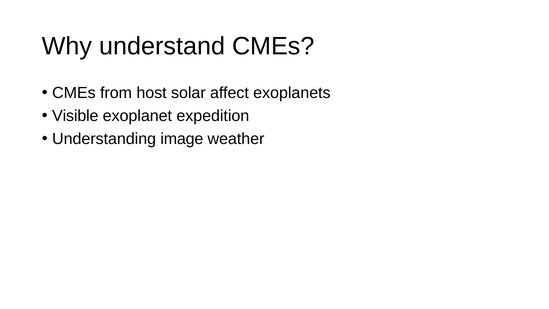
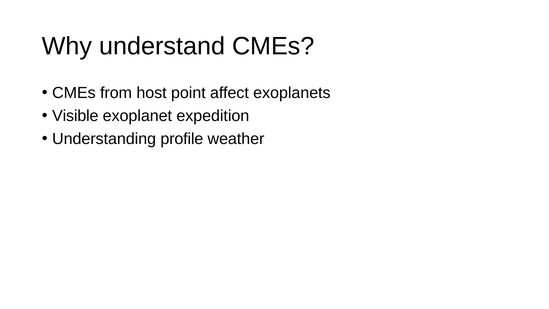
solar: solar -> point
image: image -> profile
